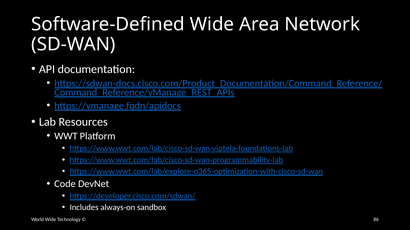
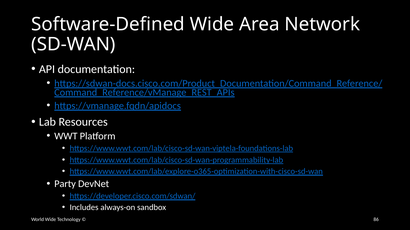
Code: Code -> Party
